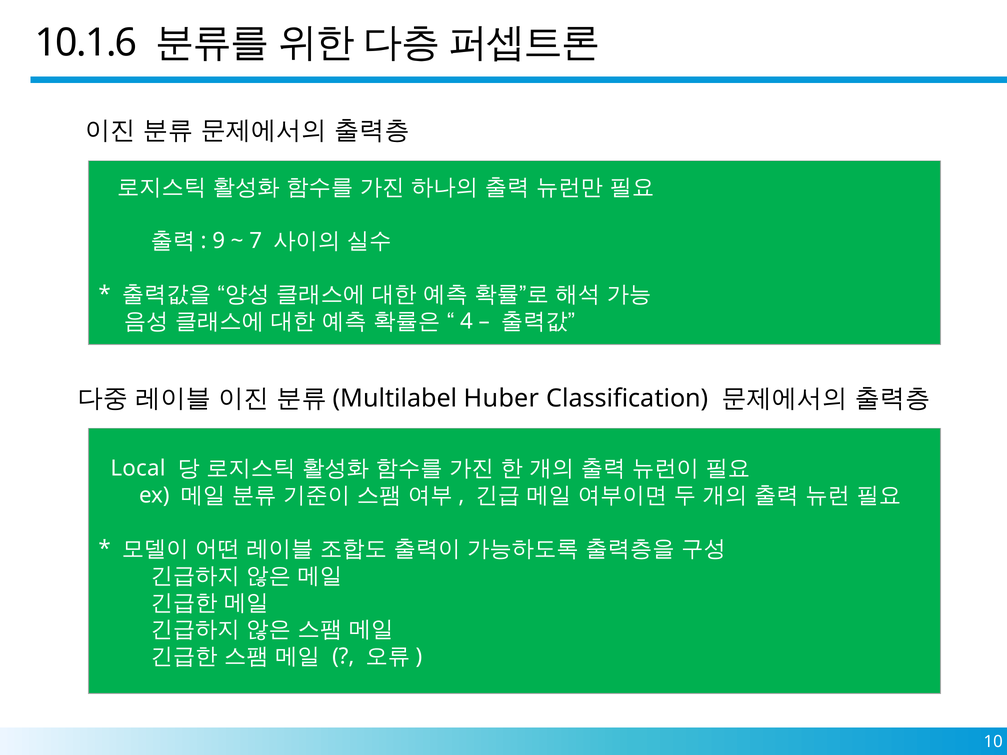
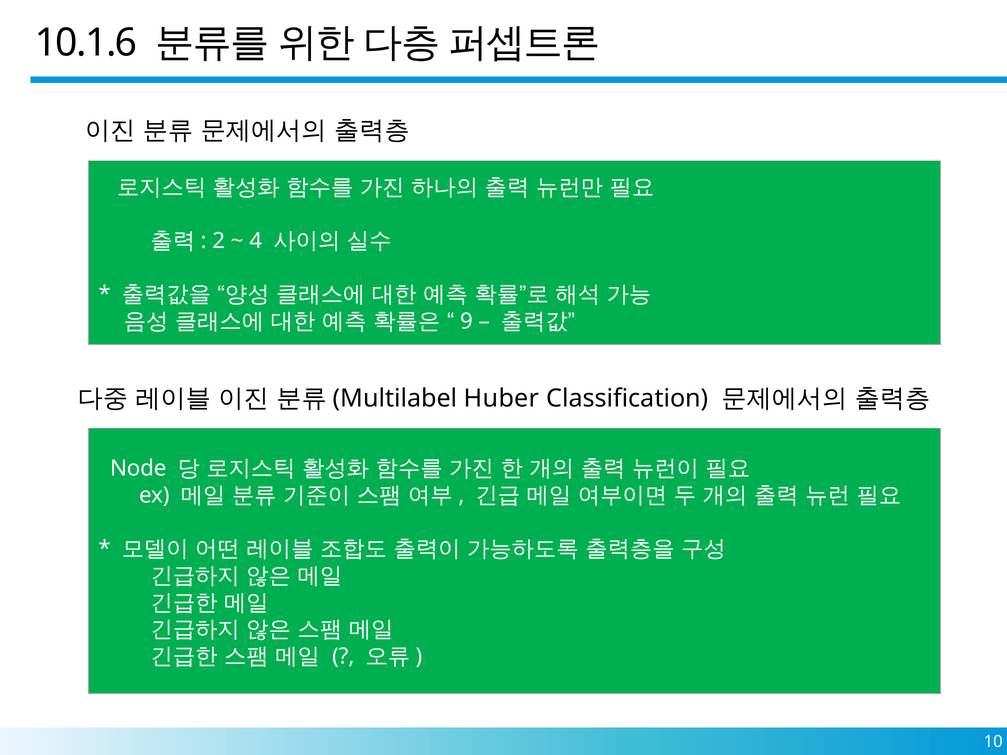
9: 9 -> 2
7: 7 -> 4
4: 4 -> 9
Local: Local -> Node
